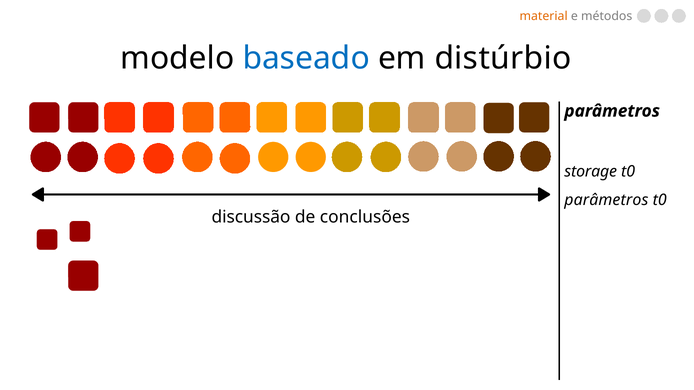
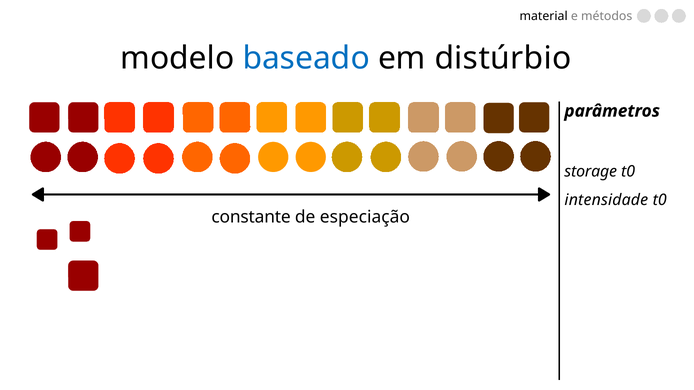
material colour: orange -> black
parâmetros at (606, 200): parâmetros -> intensidade
discussão: discussão -> constante
conclusões: conclusões -> especiação
